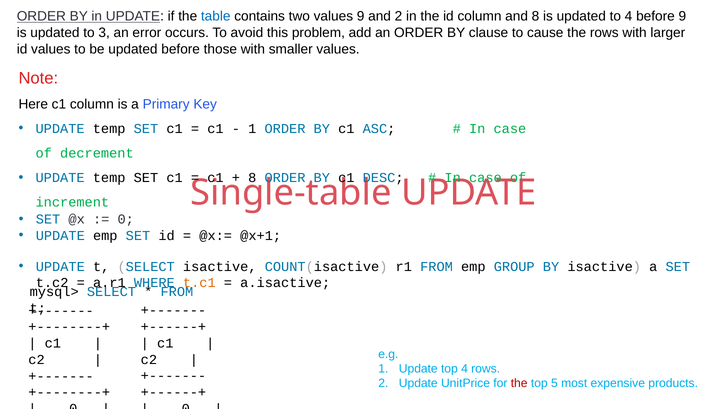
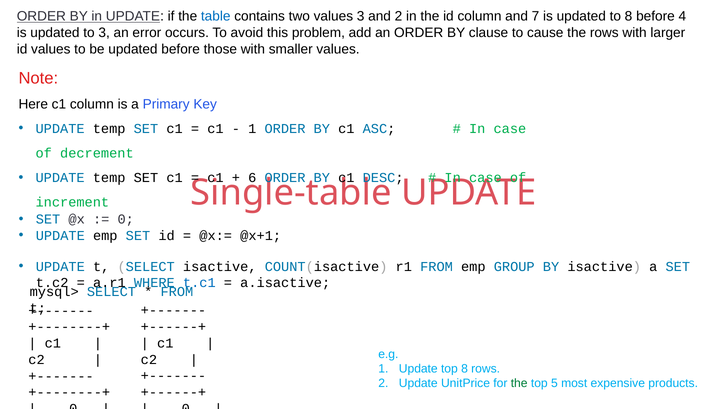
values 9: 9 -> 3
and 8: 8 -> 7
to 4: 4 -> 8
before 9: 9 -> 4
8 at (252, 178): 8 -> 6
t.c1 colour: orange -> blue
top 4: 4 -> 8
the at (519, 383) colour: red -> green
